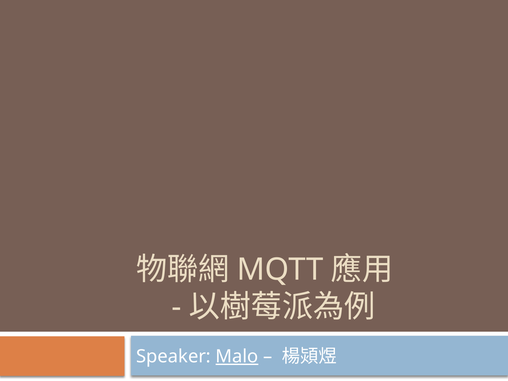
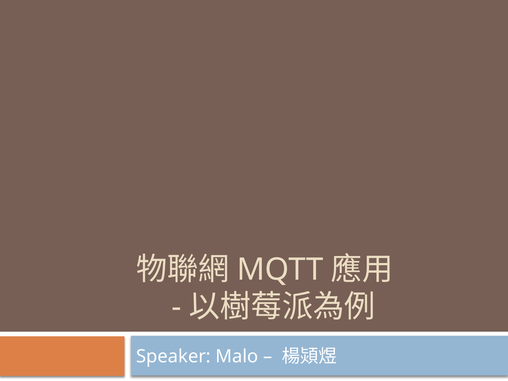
Malo underline: present -> none
